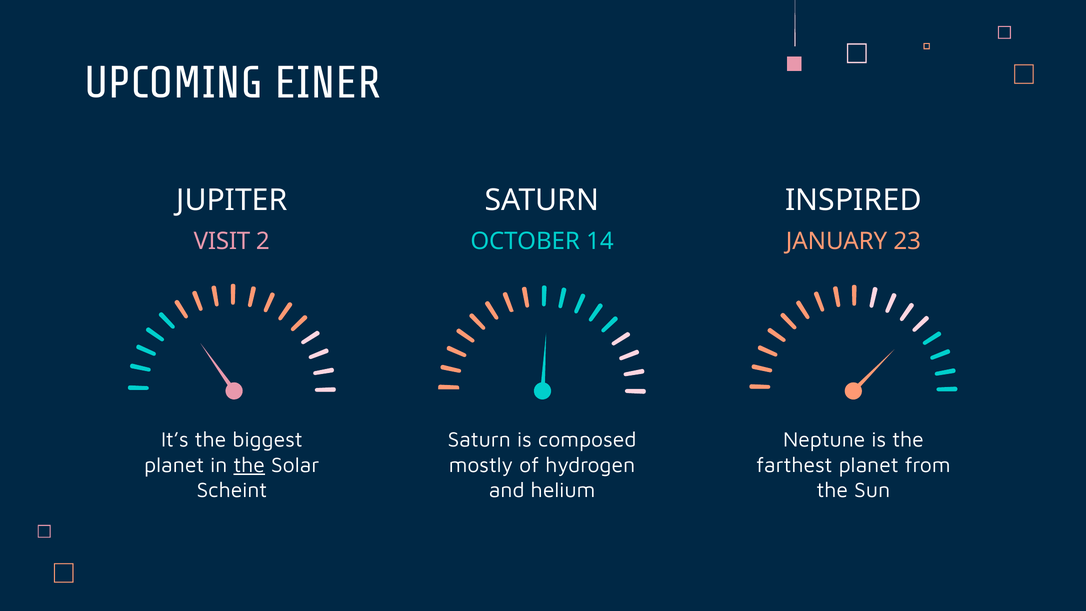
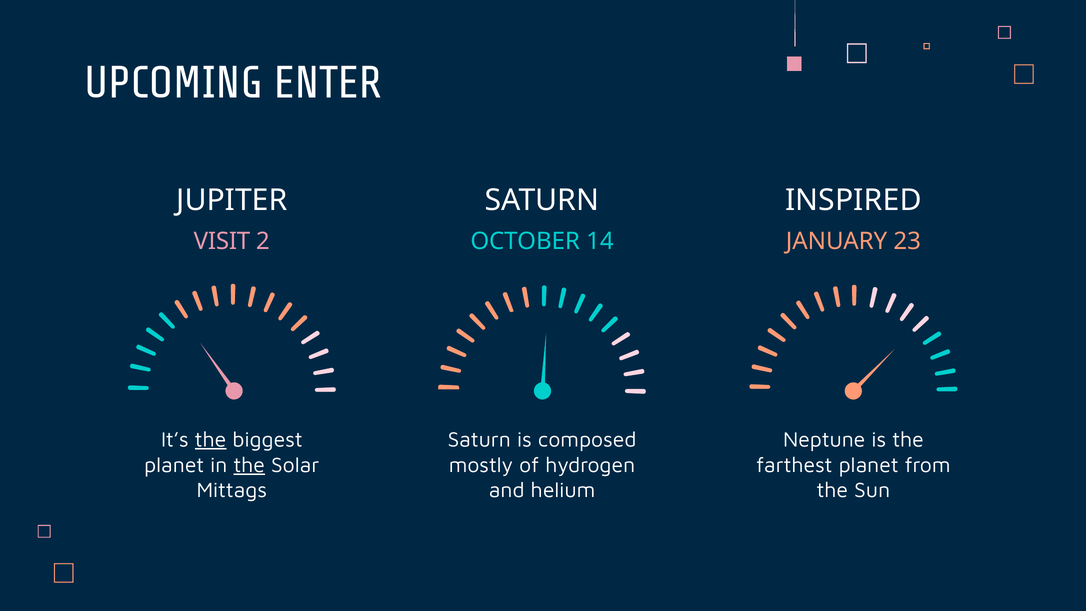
EINER: EINER -> ENTER
the at (211, 440) underline: none -> present
Scheint: Scheint -> Mittags
